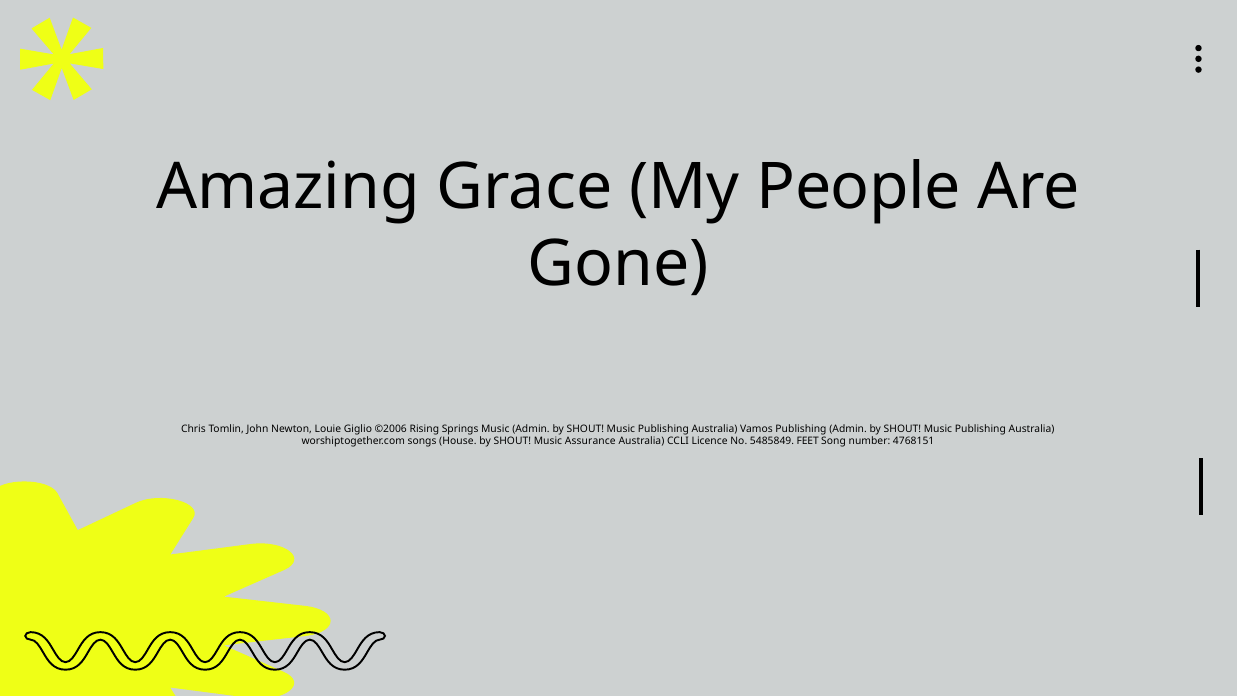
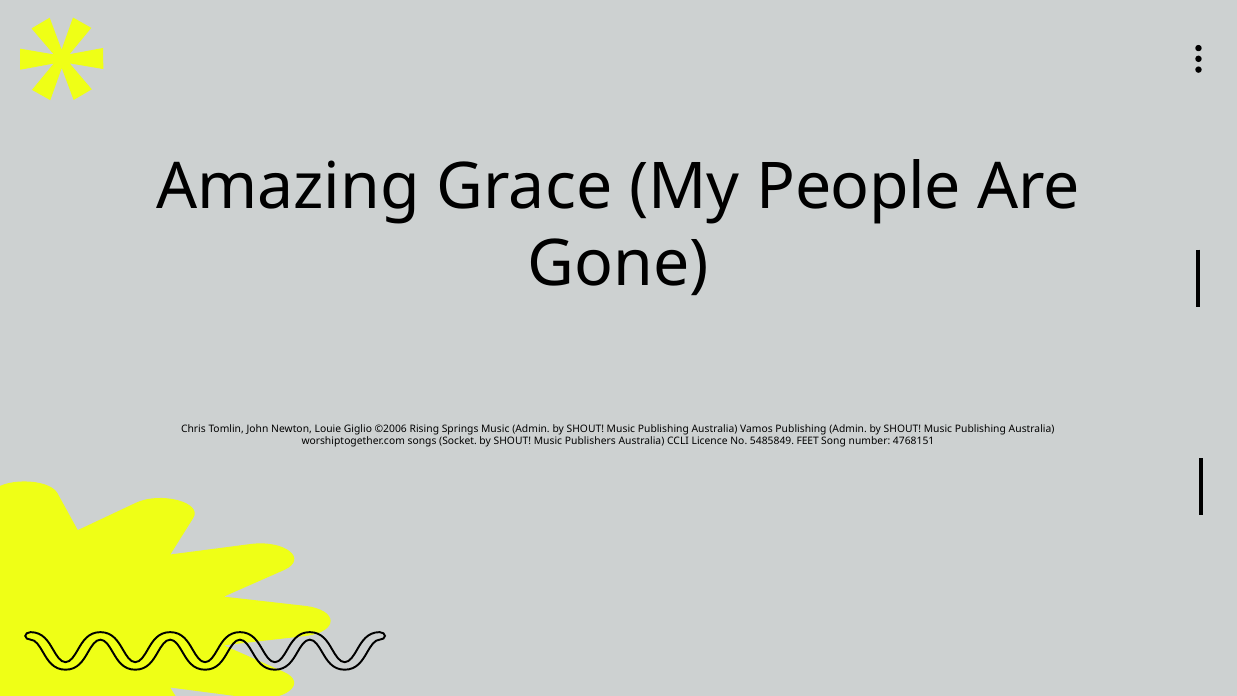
House: House -> Socket
Assurance: Assurance -> Publishers
